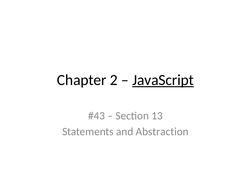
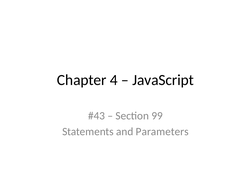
2: 2 -> 4
JavaScript underline: present -> none
13: 13 -> 99
Abstraction: Abstraction -> Parameters
